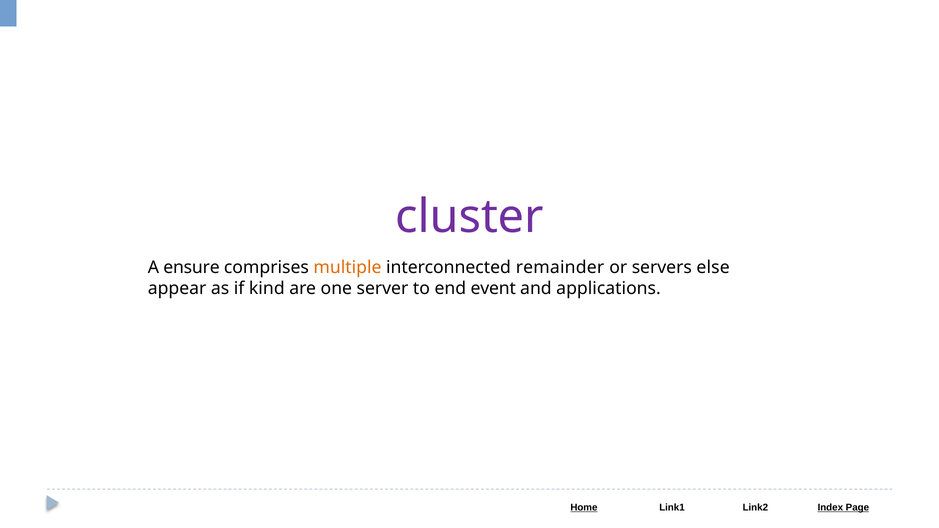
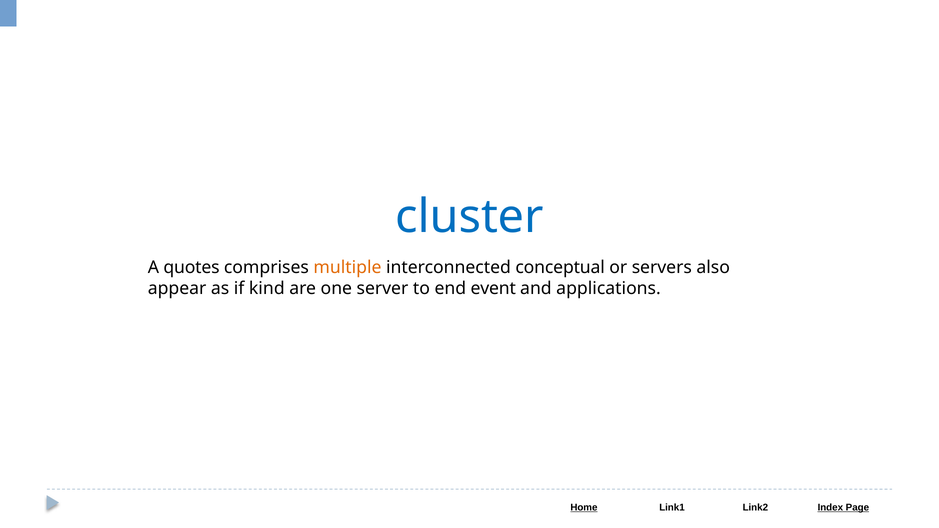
cluster colour: purple -> blue
ensure: ensure -> quotes
remainder: remainder -> conceptual
else: else -> also
